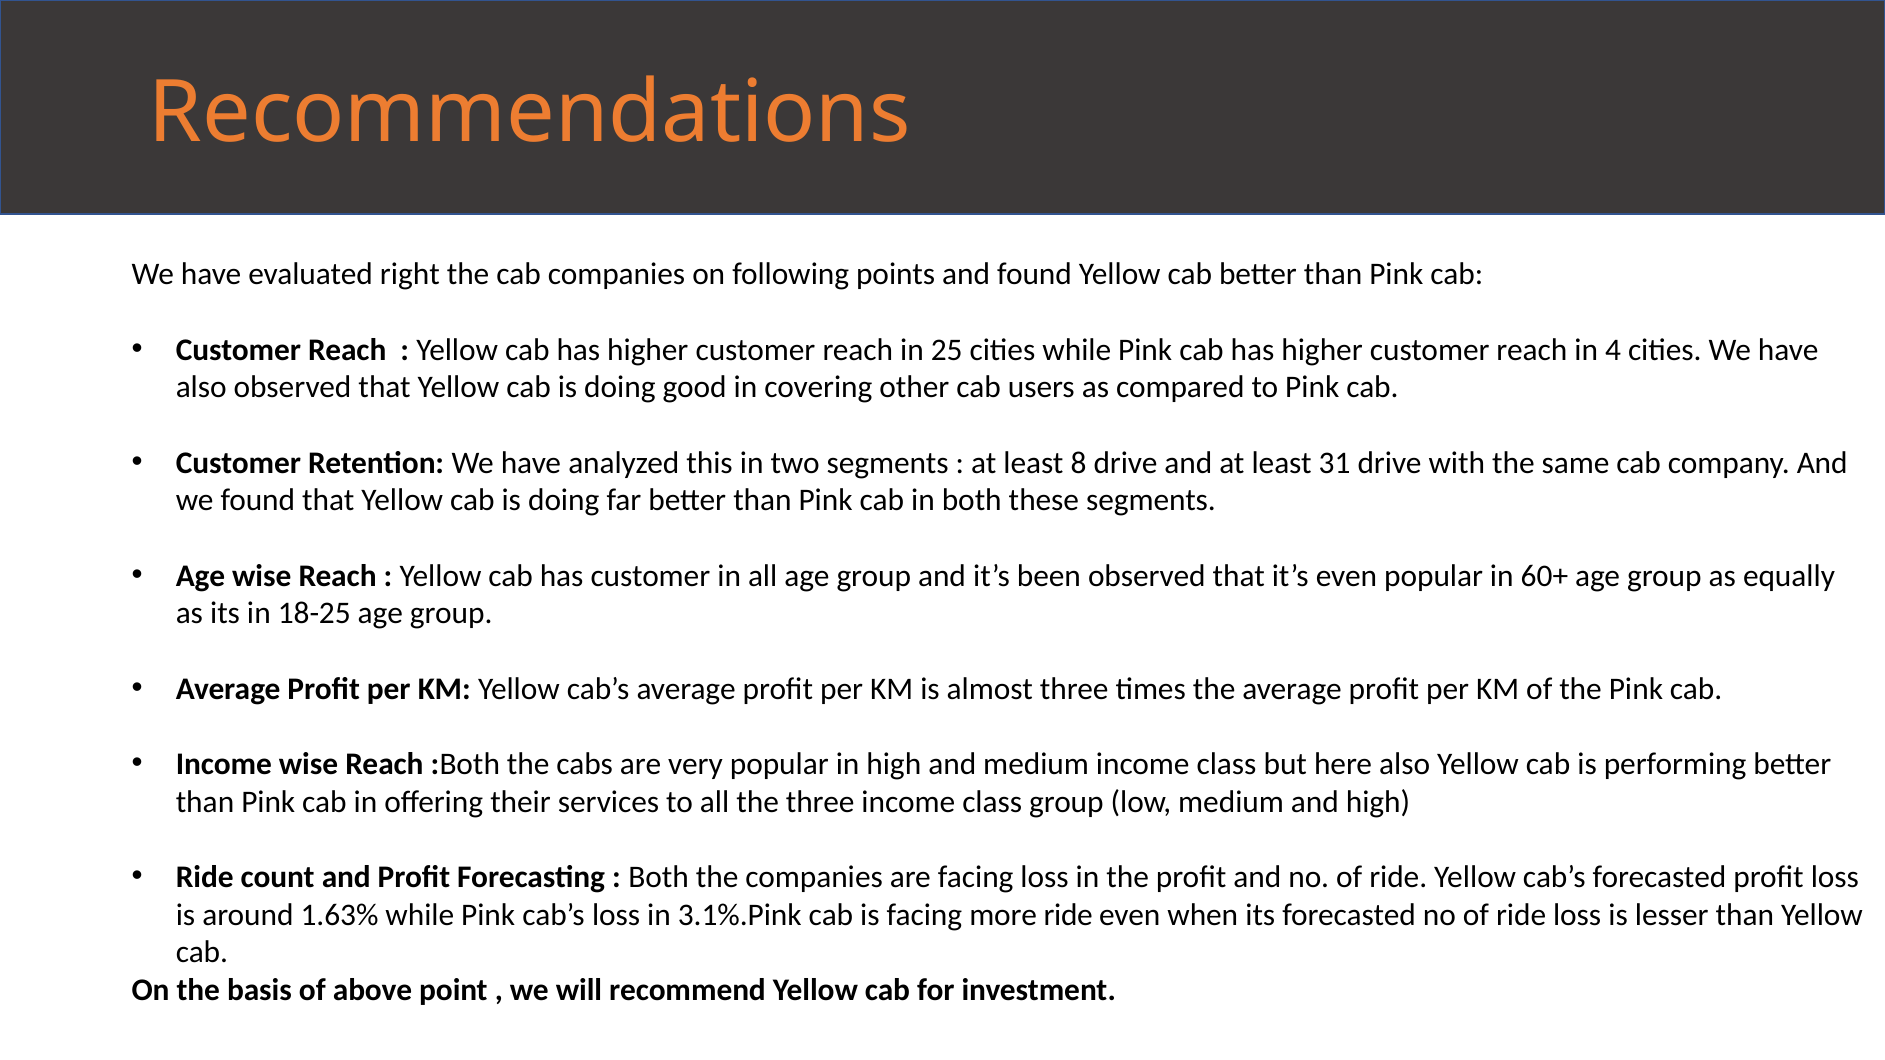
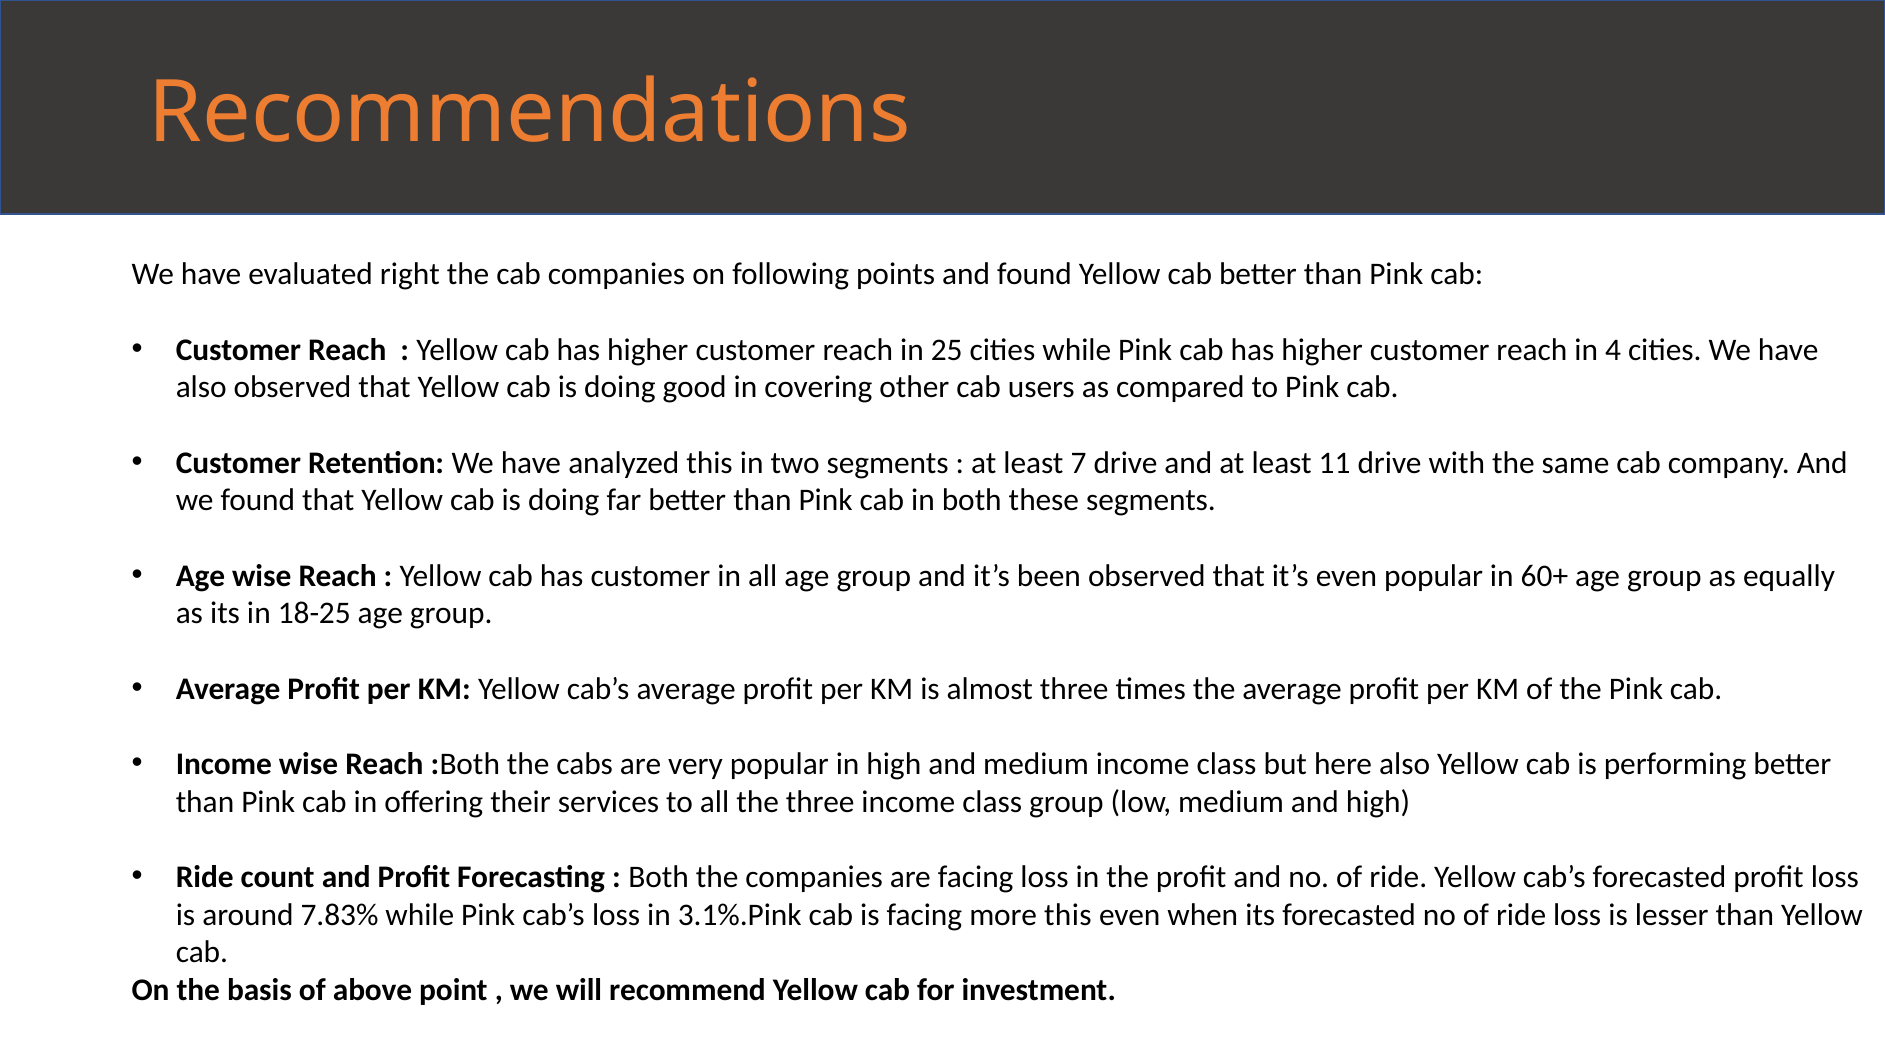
8: 8 -> 7
31: 31 -> 11
1.63%: 1.63% -> 7.83%
more ride: ride -> this
